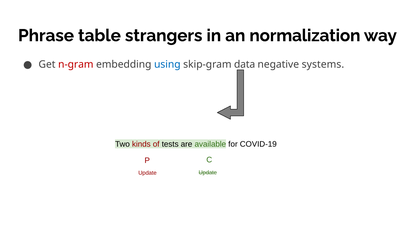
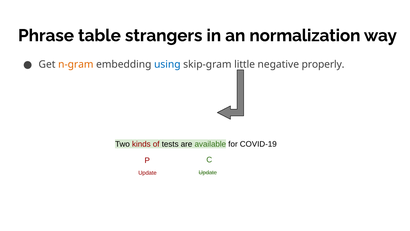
n-gram colour: red -> orange
data: data -> little
systems: systems -> properly
